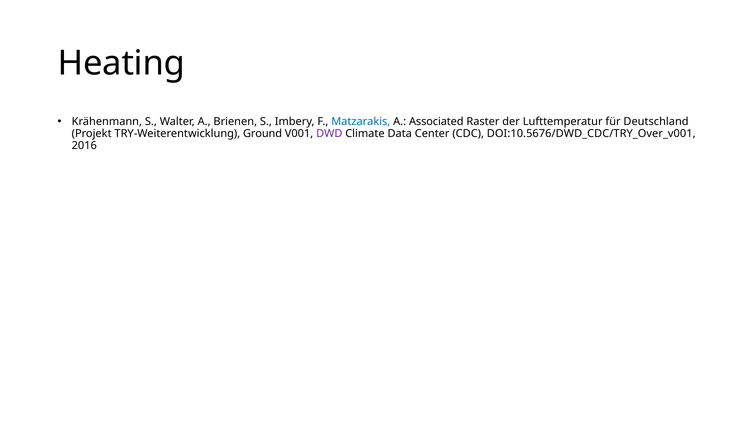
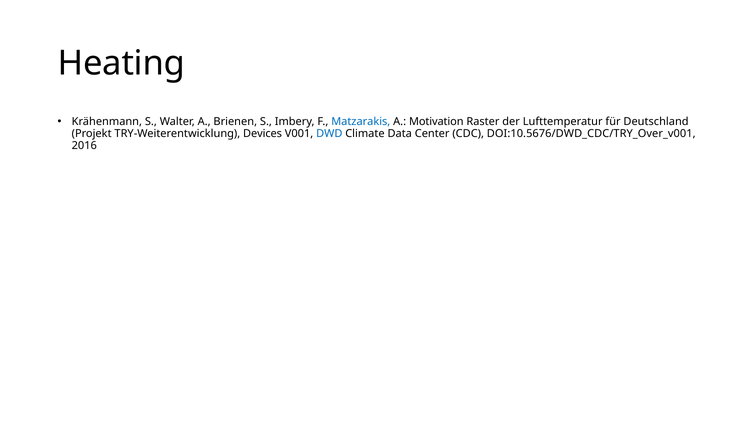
Associated: Associated -> Motivation
Ground: Ground -> Devices
DWD colour: purple -> blue
